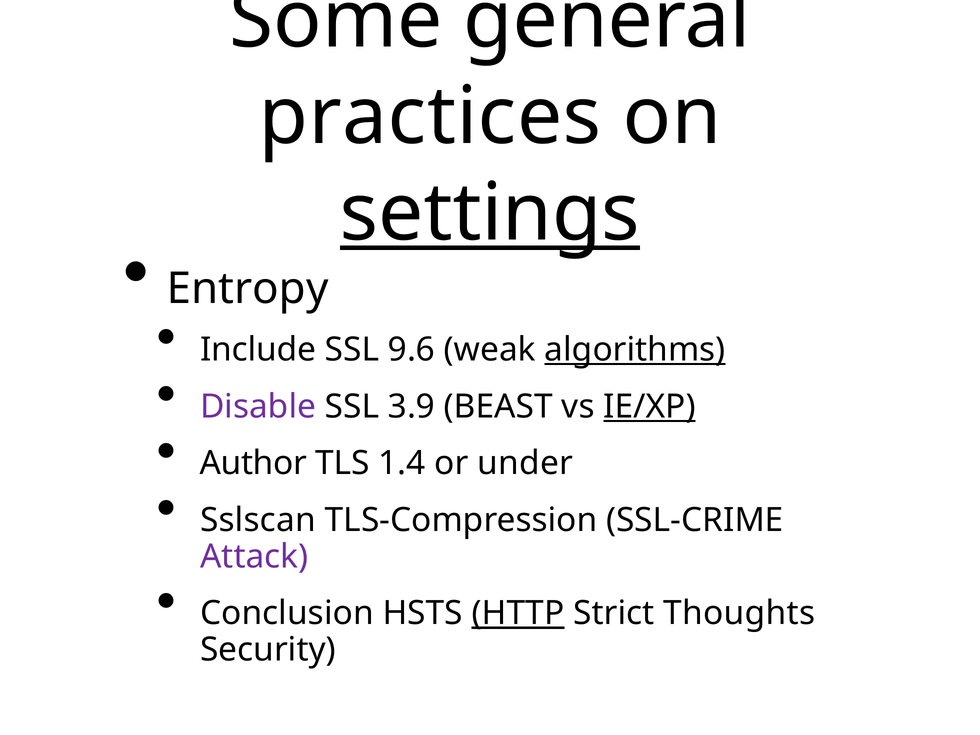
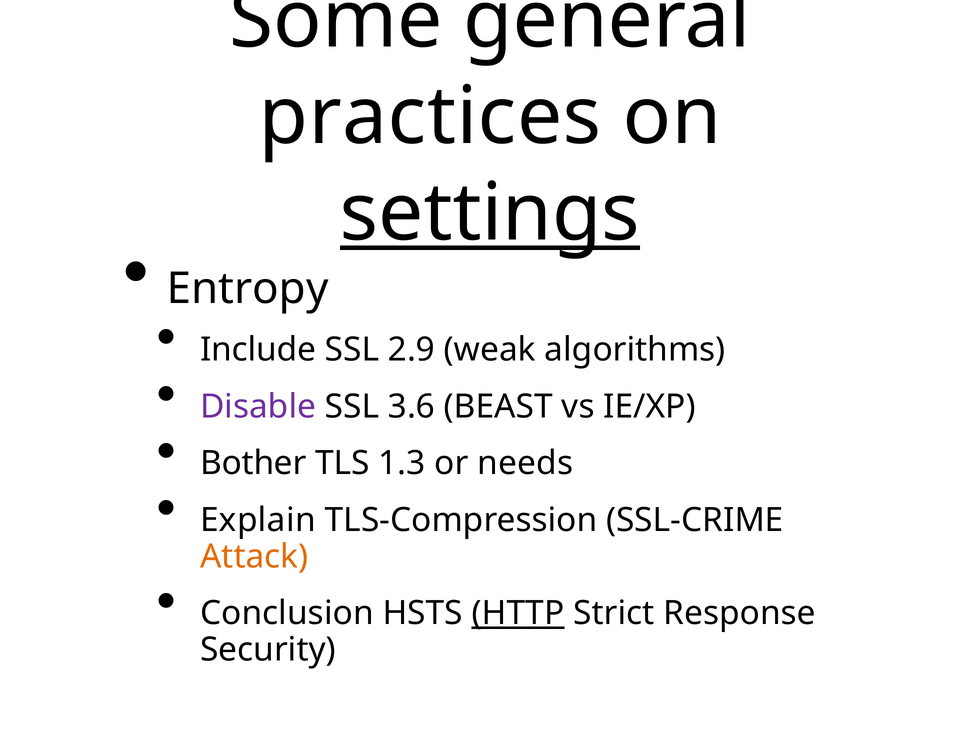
9.6: 9.6 -> 2.9
algorithms underline: present -> none
3.9: 3.9 -> 3.6
IE/XP underline: present -> none
Author: Author -> Bother
1.4: 1.4 -> 1.3
under: under -> needs
Sslscan: Sslscan -> Explain
Attack colour: purple -> orange
Thoughts: Thoughts -> Response
